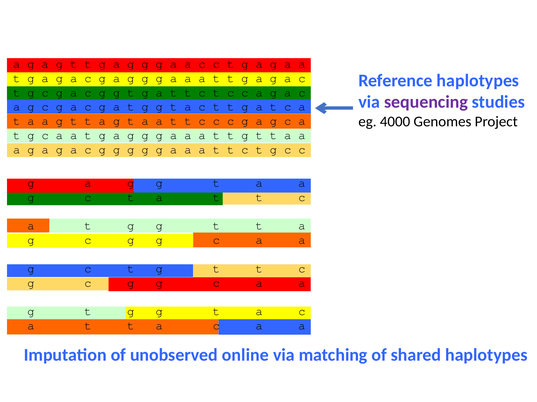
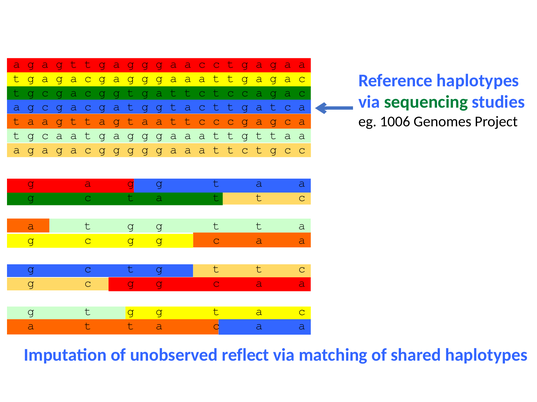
sequencing colour: purple -> green
4000: 4000 -> 1006
online: online -> reflect
